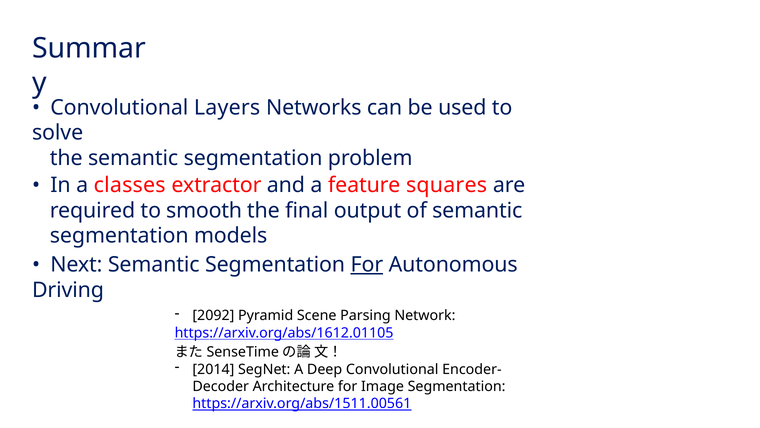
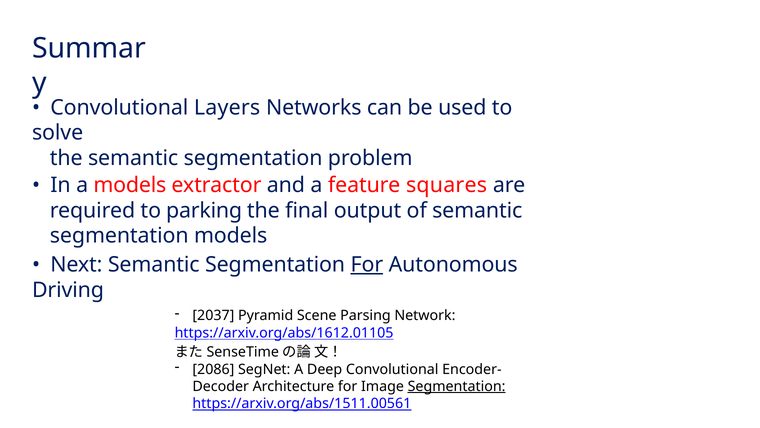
a classes: classes -> models
smooth: smooth -> parking
2092: 2092 -> 2037
2014: 2014 -> 2086
Segmentation at (457, 386) underline: none -> present
